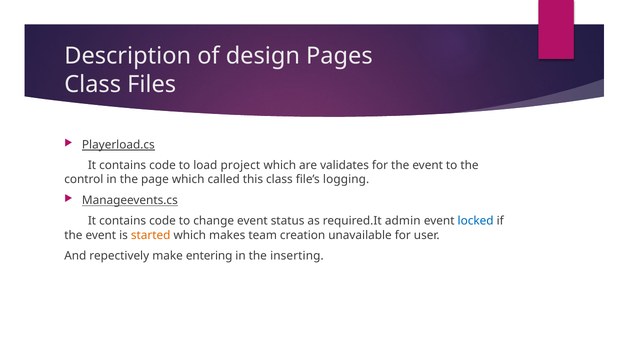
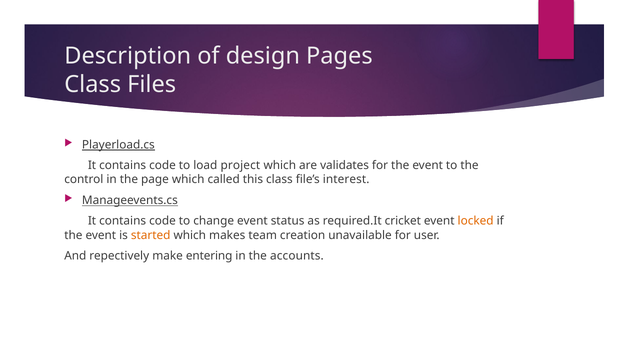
logging: logging -> interest
admin: admin -> cricket
locked colour: blue -> orange
inserting: inserting -> accounts
